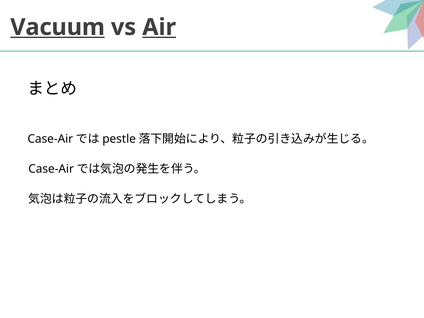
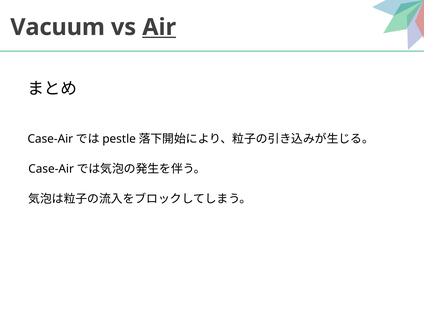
Vacuum underline: present -> none
